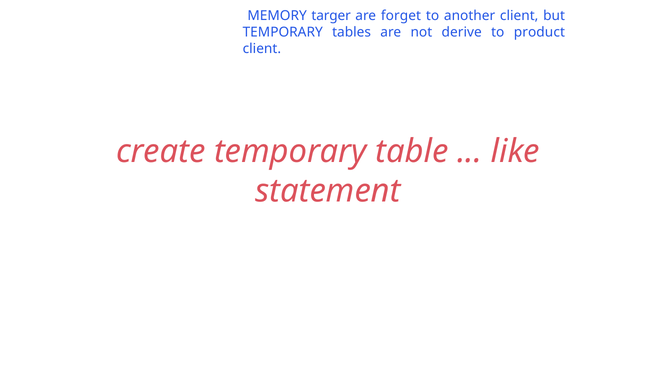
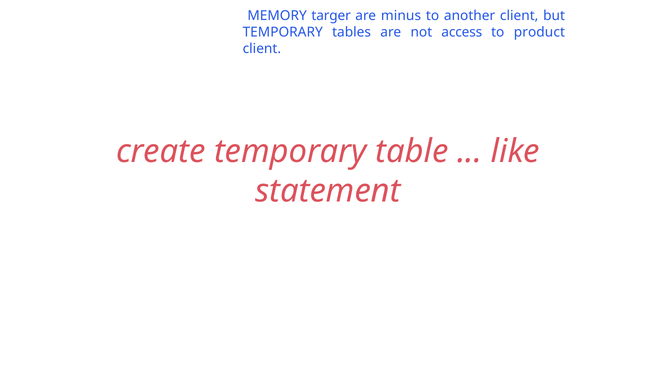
forget: forget -> minus
derive: derive -> access
